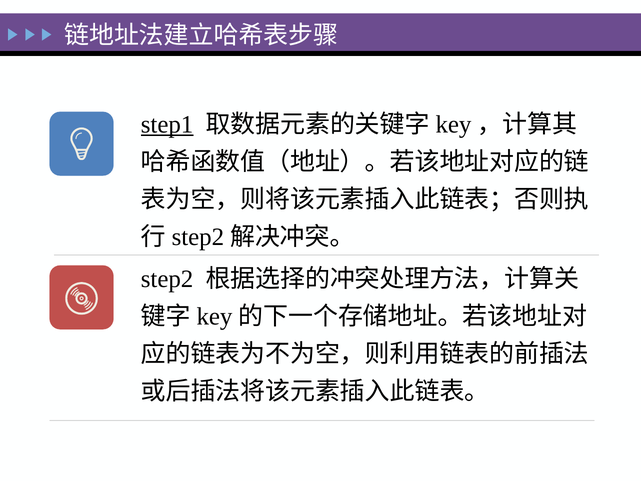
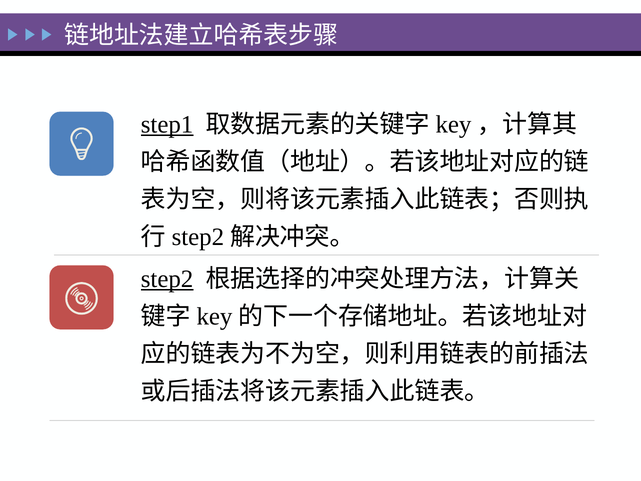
step2 at (167, 279) underline: none -> present
